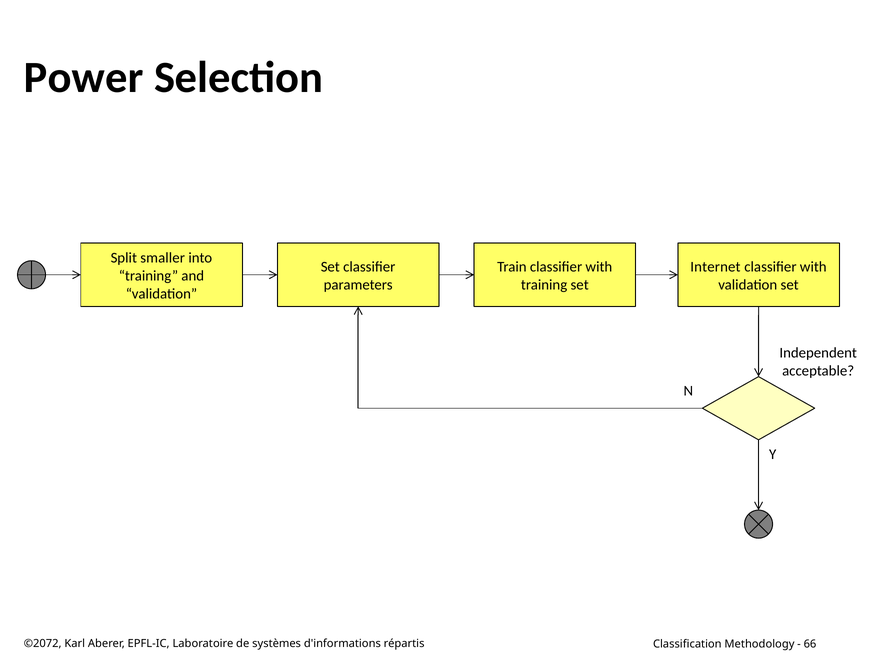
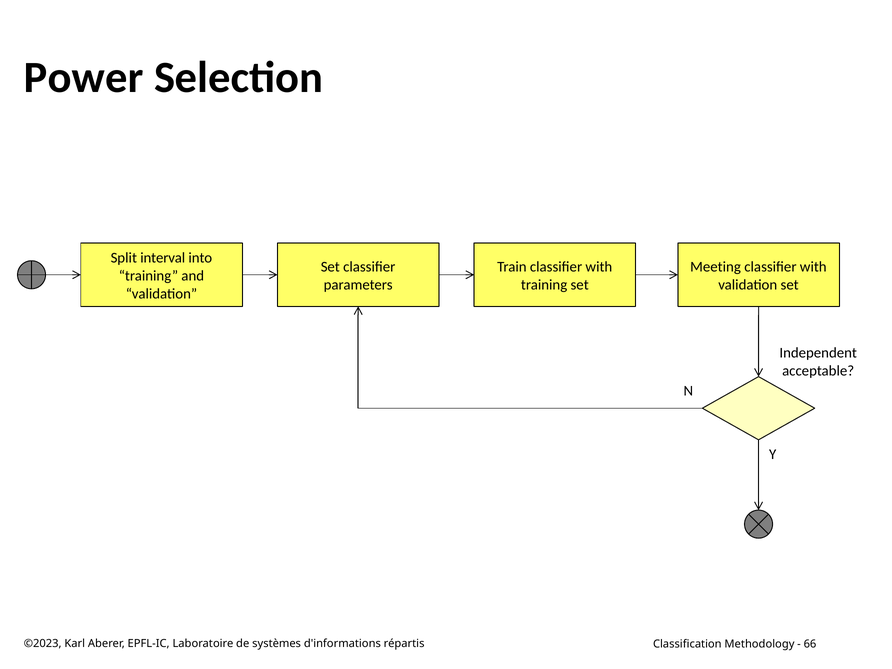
smaller: smaller -> interval
Internet: Internet -> Meeting
©2072: ©2072 -> ©2023
